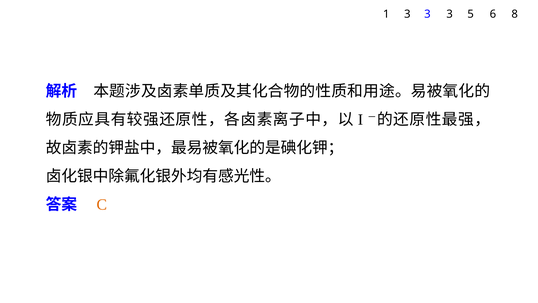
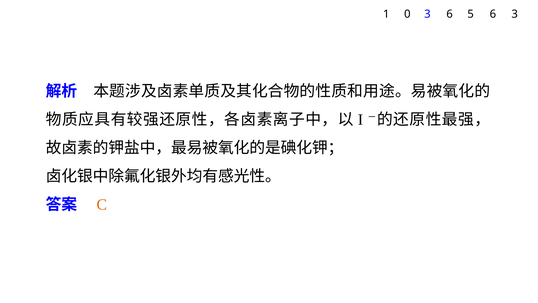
1 3: 3 -> 0
3 at (450, 14): 3 -> 6
6 8: 8 -> 3
